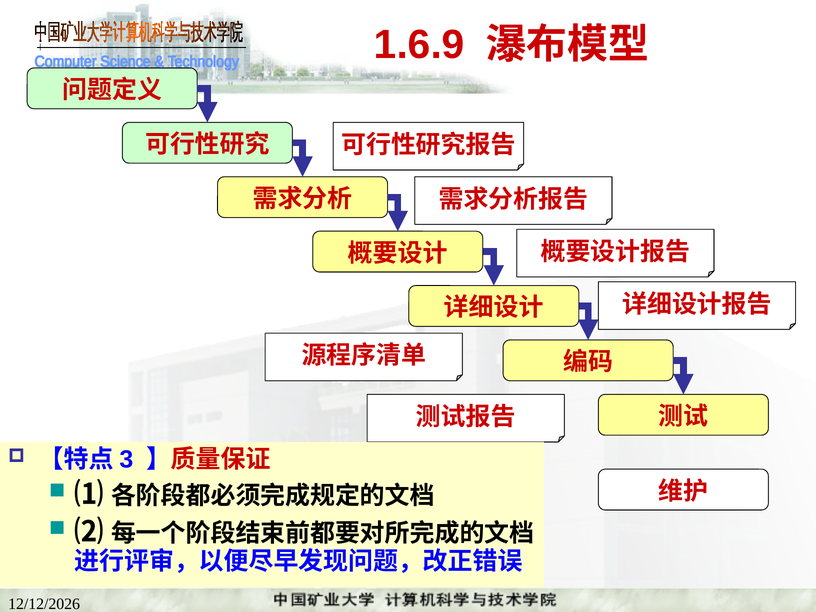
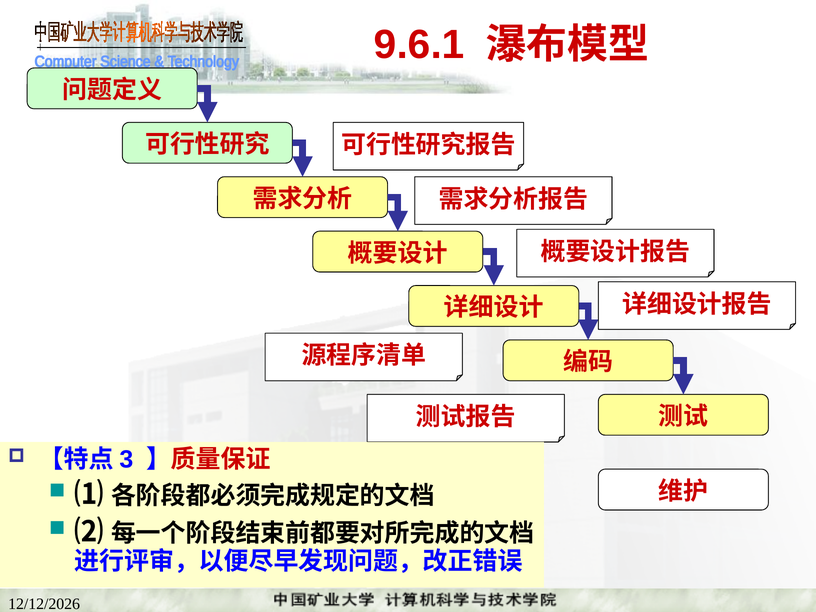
1.6.9: 1.6.9 -> 9.6.1
